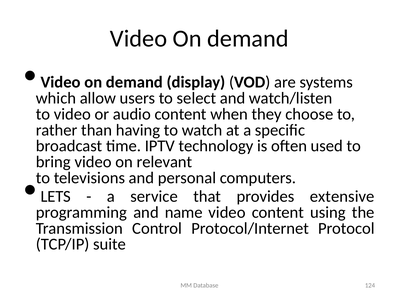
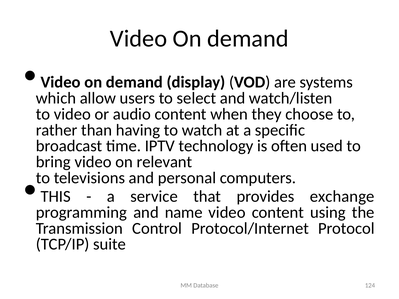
LETS: LETS -> THIS
extensive: extensive -> exchange
